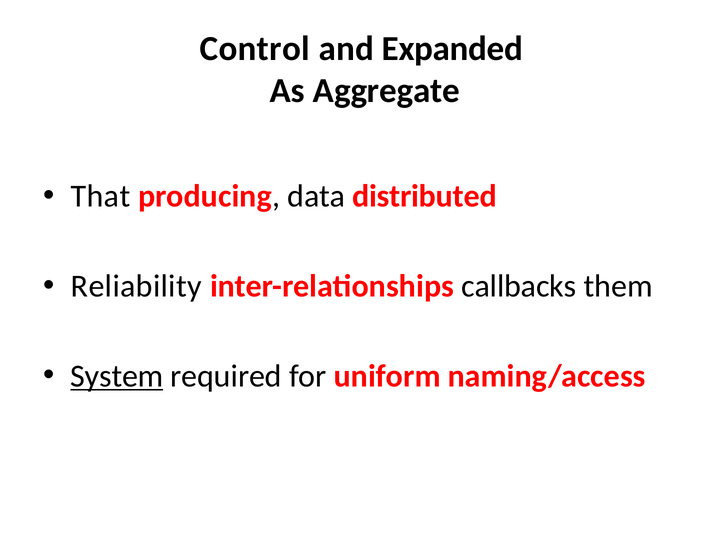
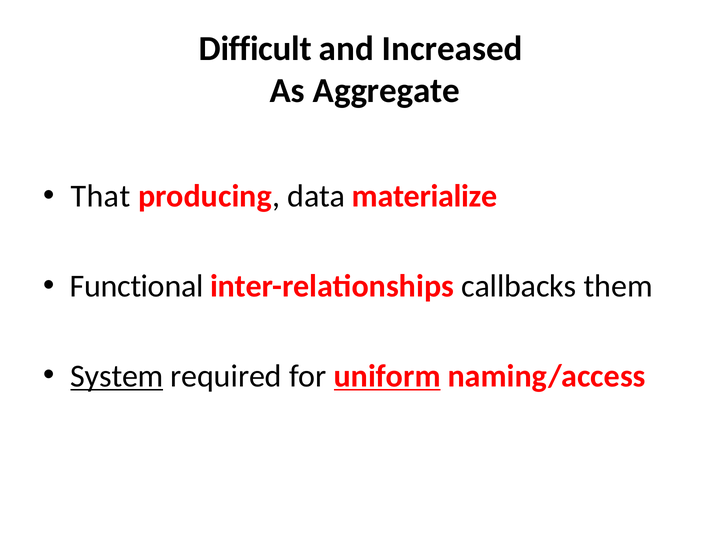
Control: Control -> Difficult
Expanded: Expanded -> Increased
distributed: distributed -> materialize
Reliability: Reliability -> Functional
uniform underline: none -> present
